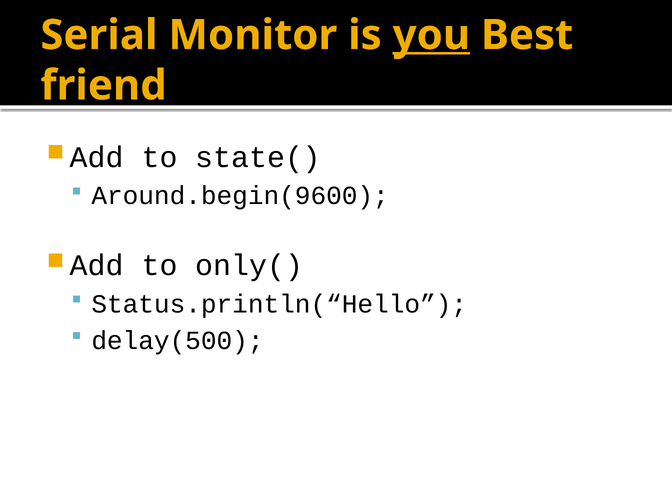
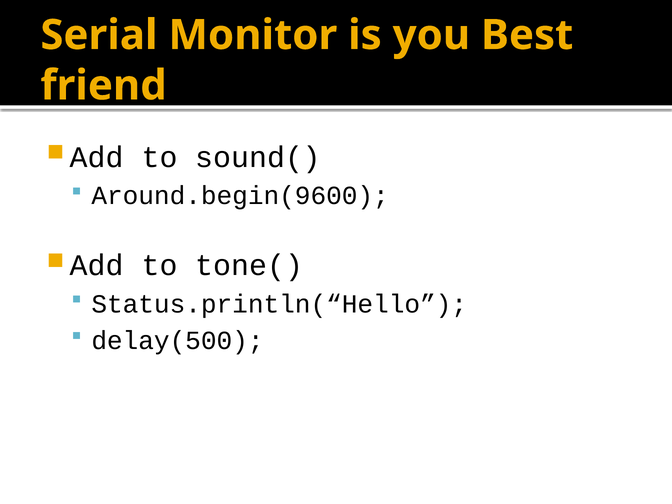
you underline: present -> none
state(: state( -> sound(
only(: only( -> tone(
